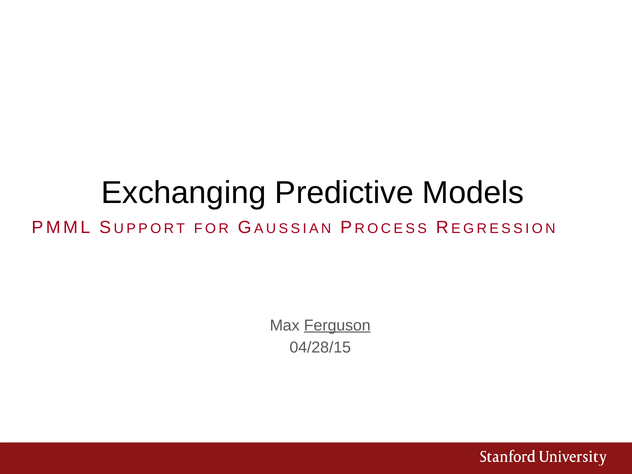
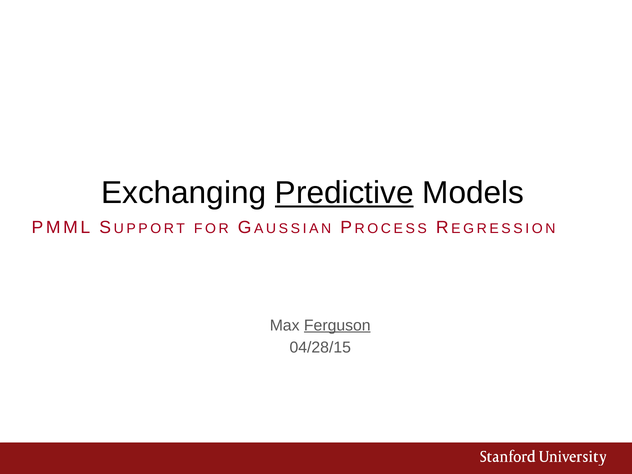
Predictive underline: none -> present
